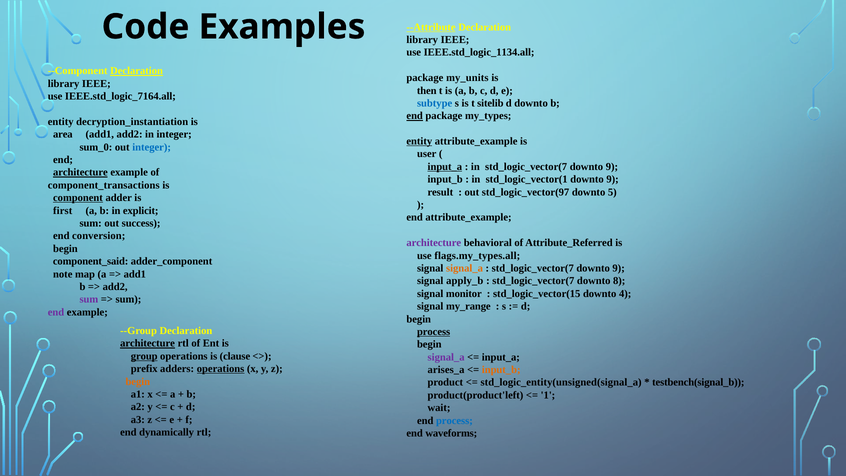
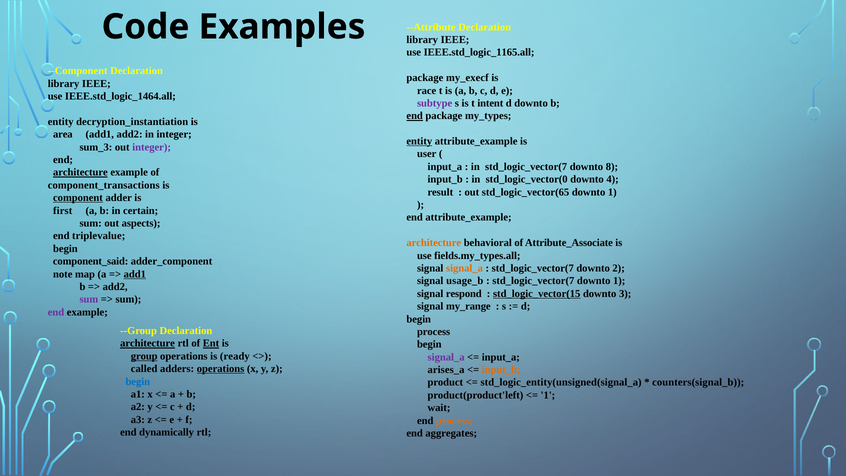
--Attribute underline: present -> none
IEEE.std_logic_1134.all: IEEE.std_logic_1134.all -> IEEE.std_logic_1165.all
Declaration at (137, 71) underline: present -> none
my_units: my_units -> my_execf
then: then -> race
IEEE.std_logic_7164.all: IEEE.std_logic_7164.all -> IEEE.std_logic_1464.all
subtype colour: blue -> purple
sitelib: sitelib -> intent
sum_0: sum_0 -> sum_3
integer at (152, 147) colour: blue -> purple
input_a at (445, 167) underline: present -> none
in std_logic_vector(7 downto 9: 9 -> 8
std_logic_vector(1: std_logic_vector(1 -> std_logic_vector(0
9 at (613, 179): 9 -> 4
std_logic_vector(97: std_logic_vector(97 -> std_logic_vector(65
5 at (612, 192): 5 -> 1
explicit: explicit -> certain
success: success -> aspects
conversion: conversion -> triplevalue
architecture at (434, 243) colour: purple -> orange
Attribute_Referred: Attribute_Referred -> Attribute_Associate
flags.my_types.all: flags.my_types.all -> fields.my_types.all
9 at (619, 268): 9 -> 2
add1 at (135, 274) underline: none -> present
apply_b: apply_b -> usage_b
std_logic_vector(7 downto 8: 8 -> 1
monitor: monitor -> respond
std_logic_vector(15 underline: none -> present
4: 4 -> 3
process at (434, 332) underline: present -> none
Ent underline: none -> present
clause: clause -> ready
prefix: prefix -> called
begin at (138, 381) colour: orange -> blue
testbench(signal_b: testbench(signal_b -> counters(signal_b
process at (454, 420) colour: blue -> orange
waveforms: waveforms -> aggregates
